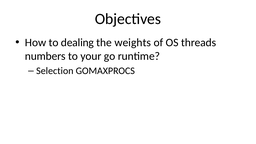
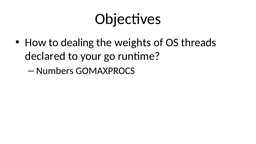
numbers: numbers -> declared
Selection: Selection -> Numbers
